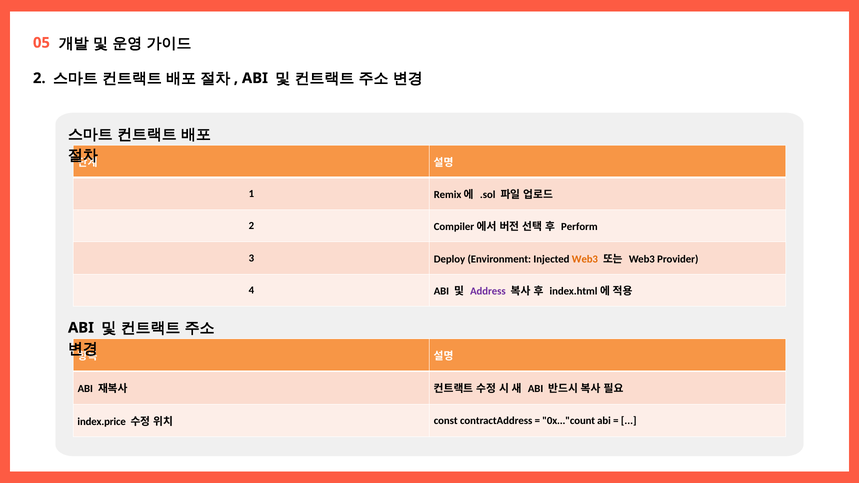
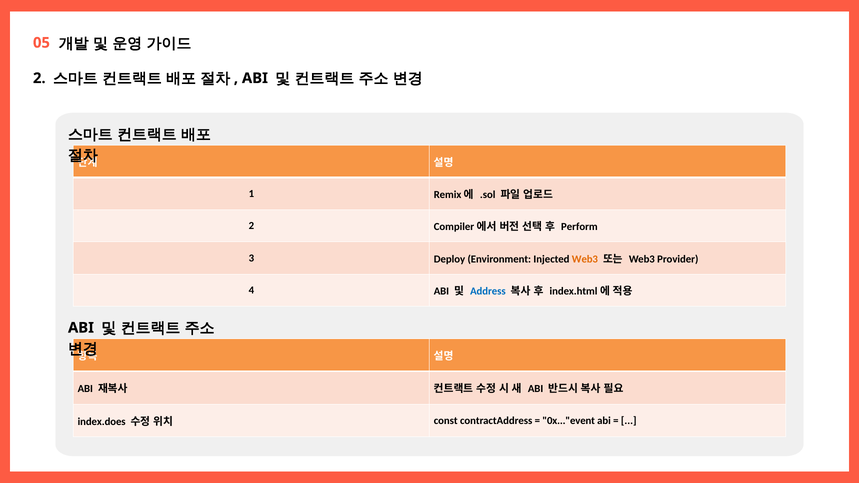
Address colour: purple -> blue
index.price: index.price -> index.does
0x..."count: 0x..."count -> 0x..."event
